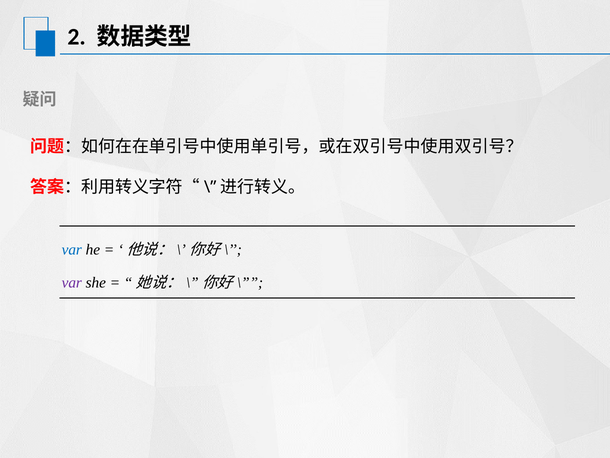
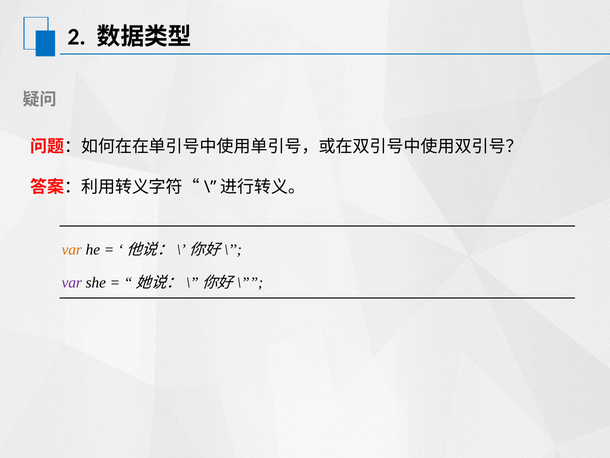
var at (72, 249) colour: blue -> orange
